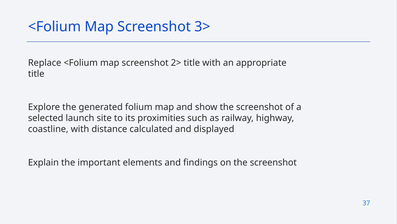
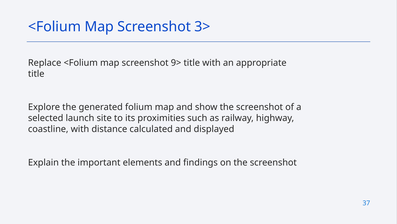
2>: 2> -> 9>
